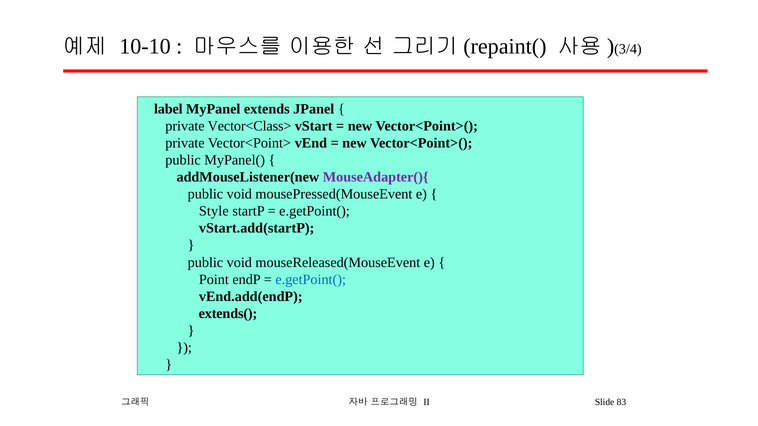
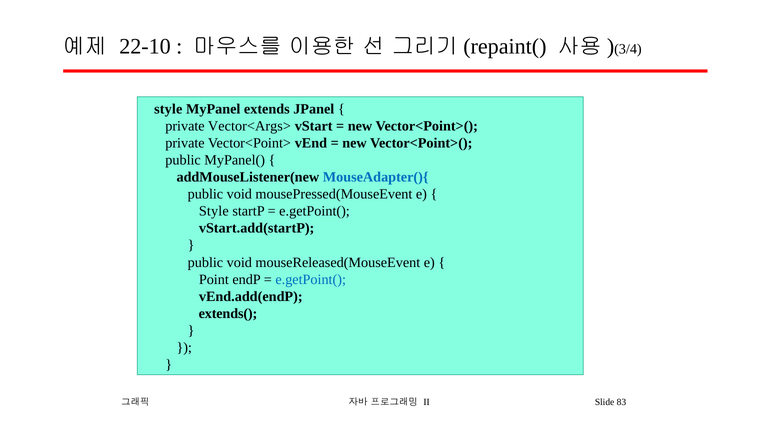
10-10: 10-10 -> 22-10
label at (168, 109): label -> style
Vector<Class>: Vector<Class> -> Vector<Args>
MouseAdapter(){ colour: purple -> blue
